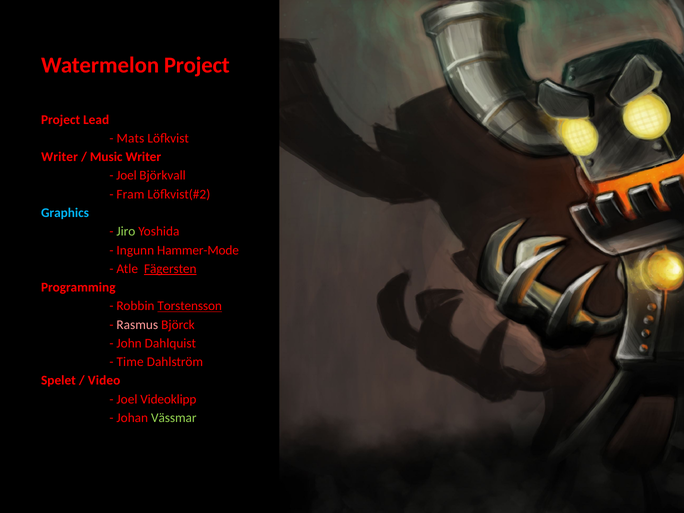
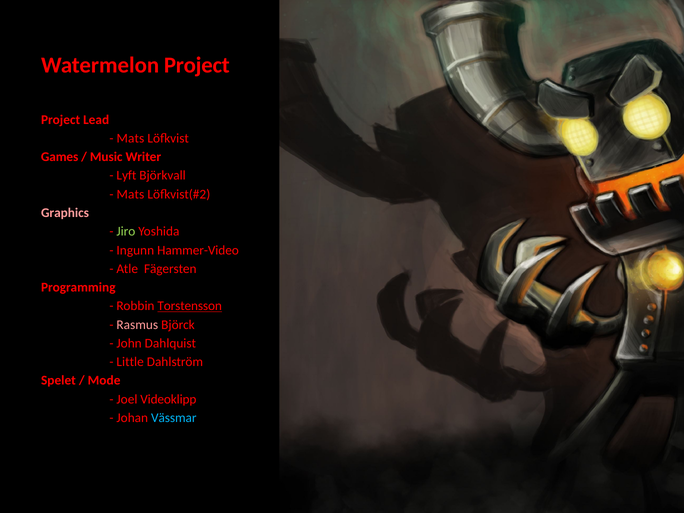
Writer at (60, 157): Writer -> Games
Joel at (126, 176): Joel -> Lyft
Fram at (130, 194): Fram -> Mats
Graphics colour: light blue -> pink
Hammer-Mode: Hammer-Mode -> Hammer-Video
Fägersten underline: present -> none
Time: Time -> Little
Video: Video -> Mode
Vässmar colour: light green -> light blue
